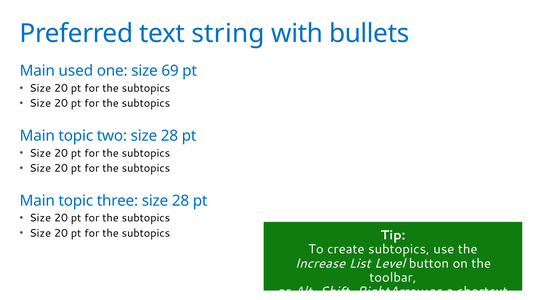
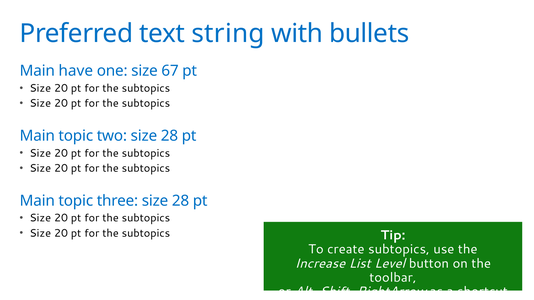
used: used -> have
69: 69 -> 67
